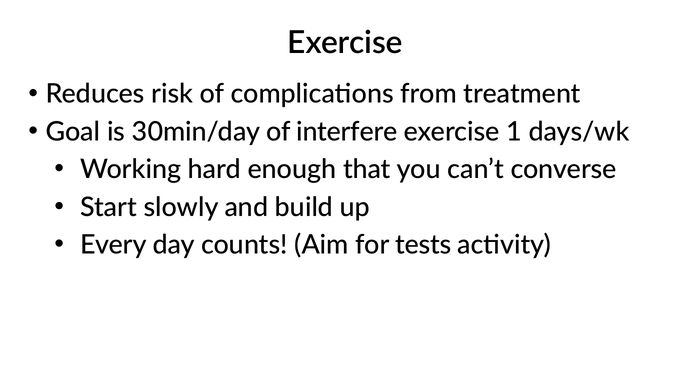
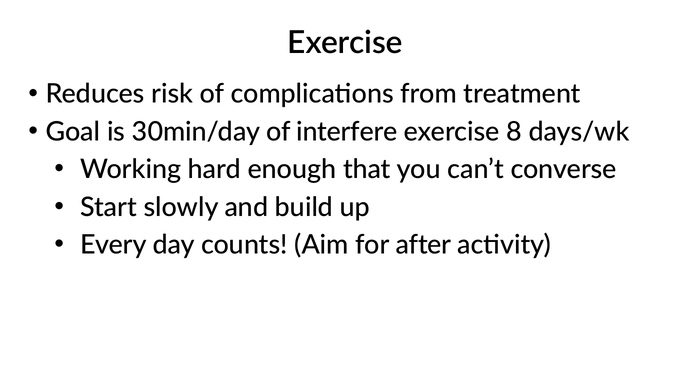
1: 1 -> 8
tests: tests -> after
